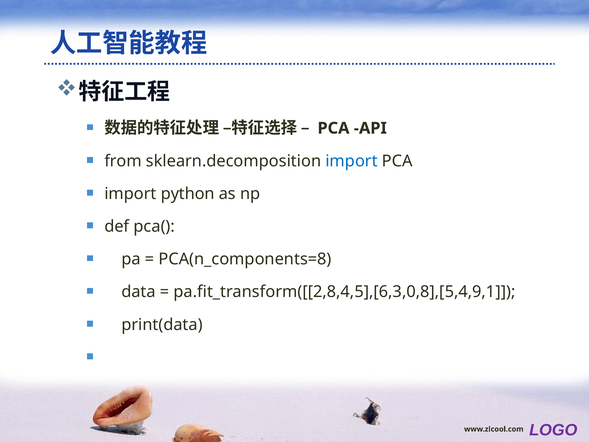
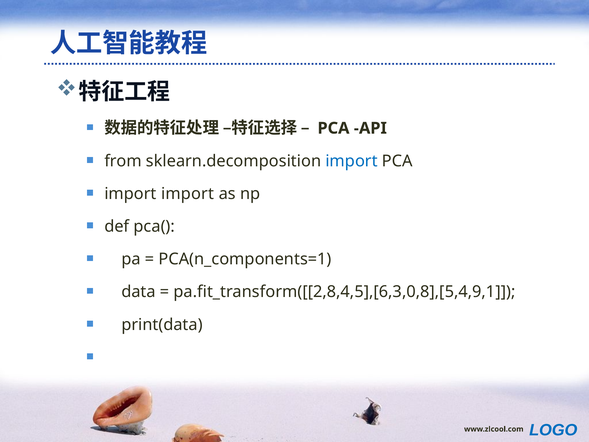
import python: python -> import
PCA(n_components=8: PCA(n_components=8 -> PCA(n_components=1
LOGO colour: purple -> blue
